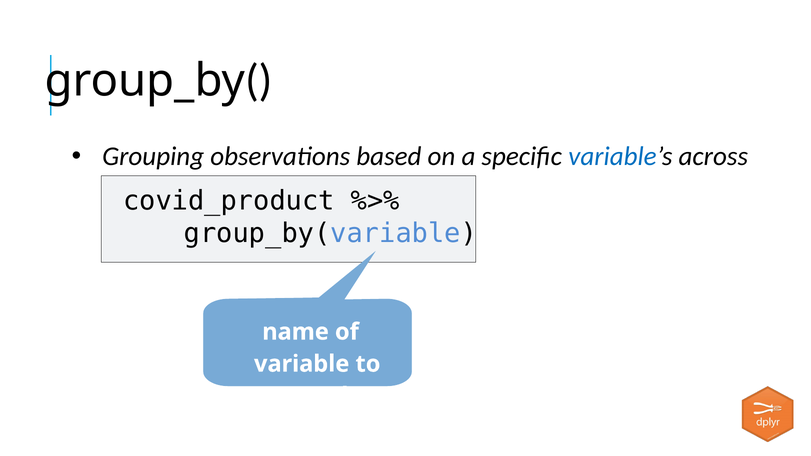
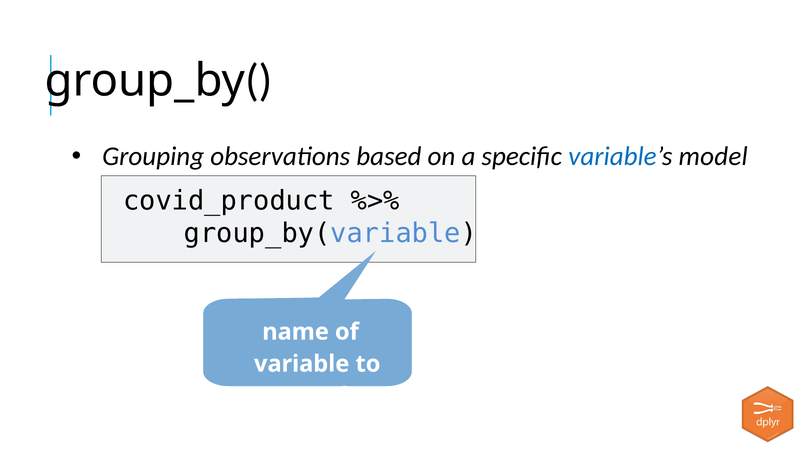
across: across -> model
